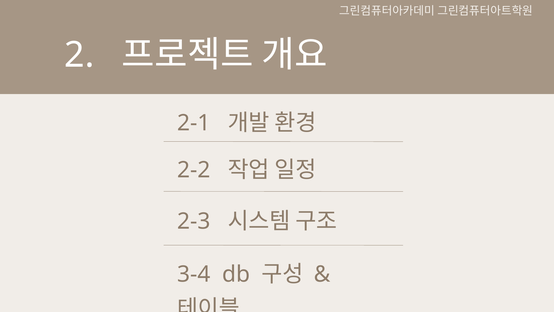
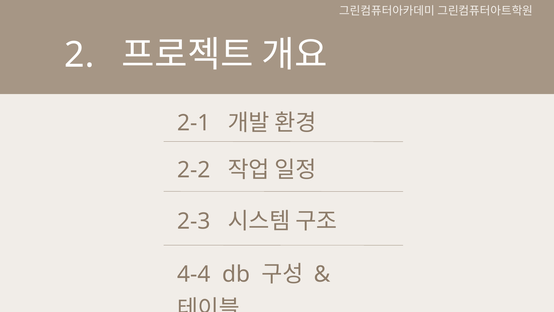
3-4: 3-4 -> 4-4
